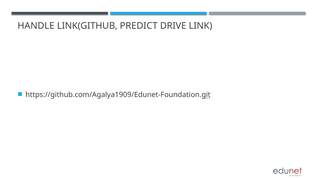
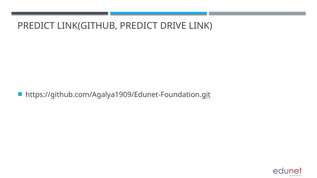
HANDLE at (36, 26): HANDLE -> PREDICT
